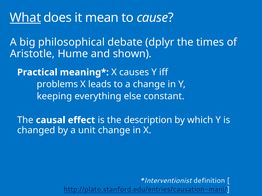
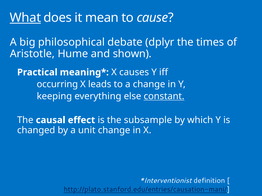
problems: problems -> occurring
constant underline: none -> present
description: description -> subsample
